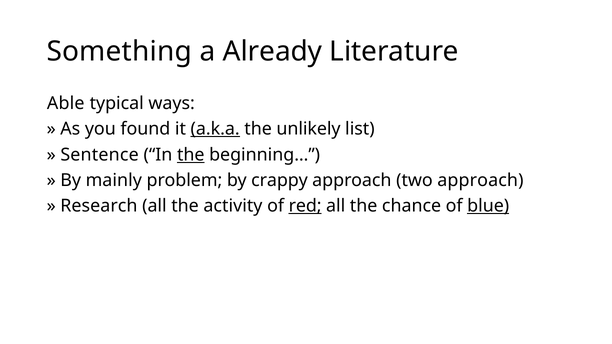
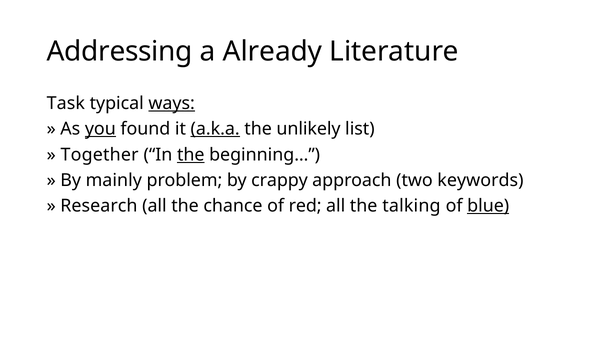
Something: Something -> Addressing
Able: Able -> Task
ways underline: none -> present
you underline: none -> present
Sentence: Sentence -> Together
two approach: approach -> keywords
activity: activity -> chance
red underline: present -> none
chance: chance -> talking
